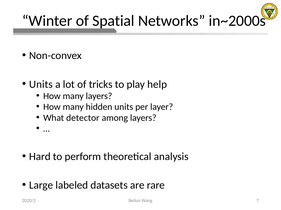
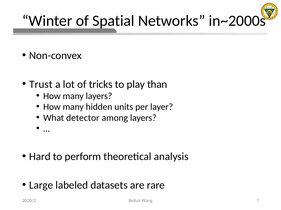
Units at (41, 85): Units -> Trust
help: help -> than
